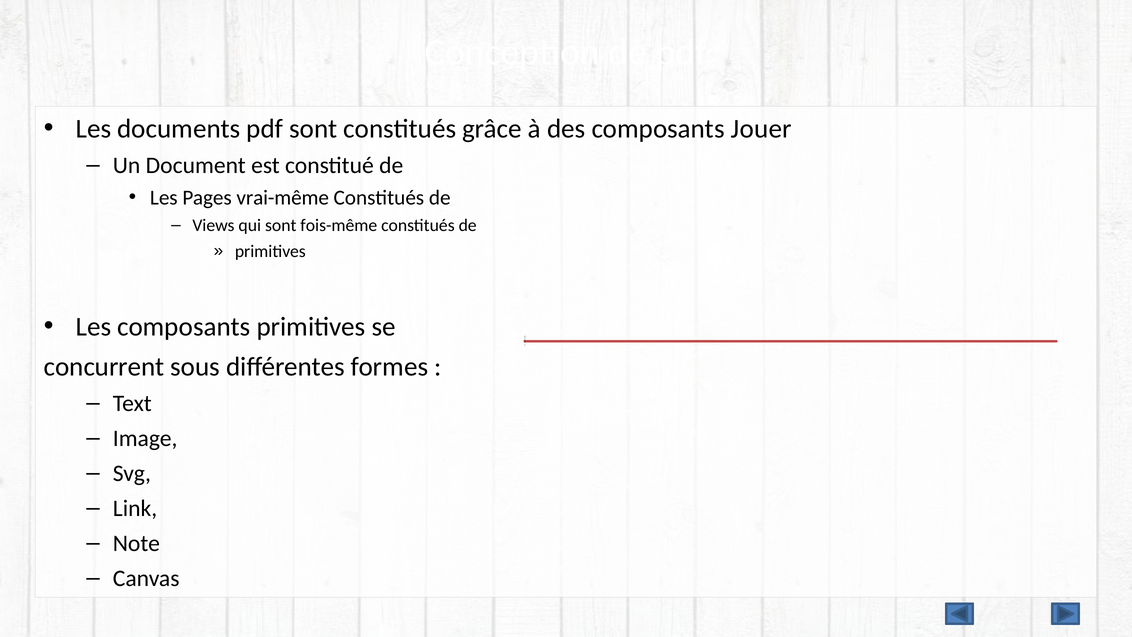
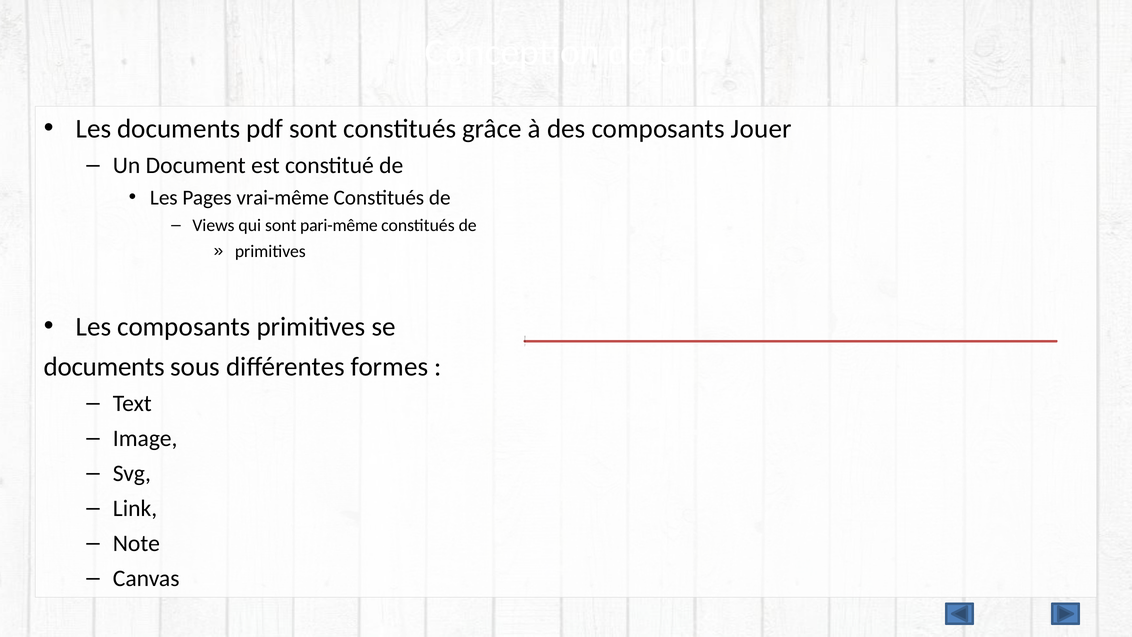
fois-même: fois-même -> pari-même
concurrent at (104, 367): concurrent -> documents
